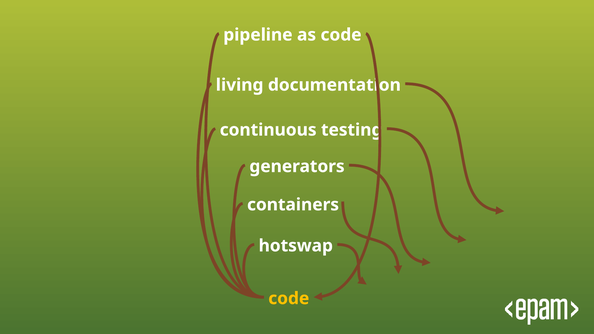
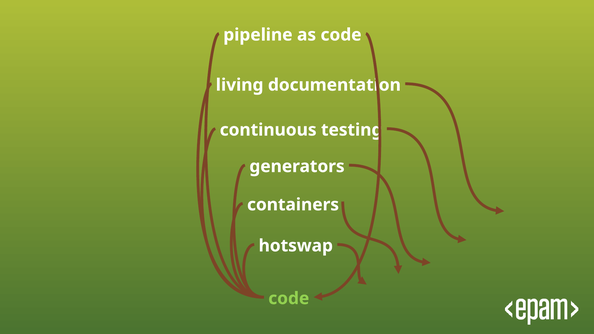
code at (289, 299) colour: yellow -> light green
